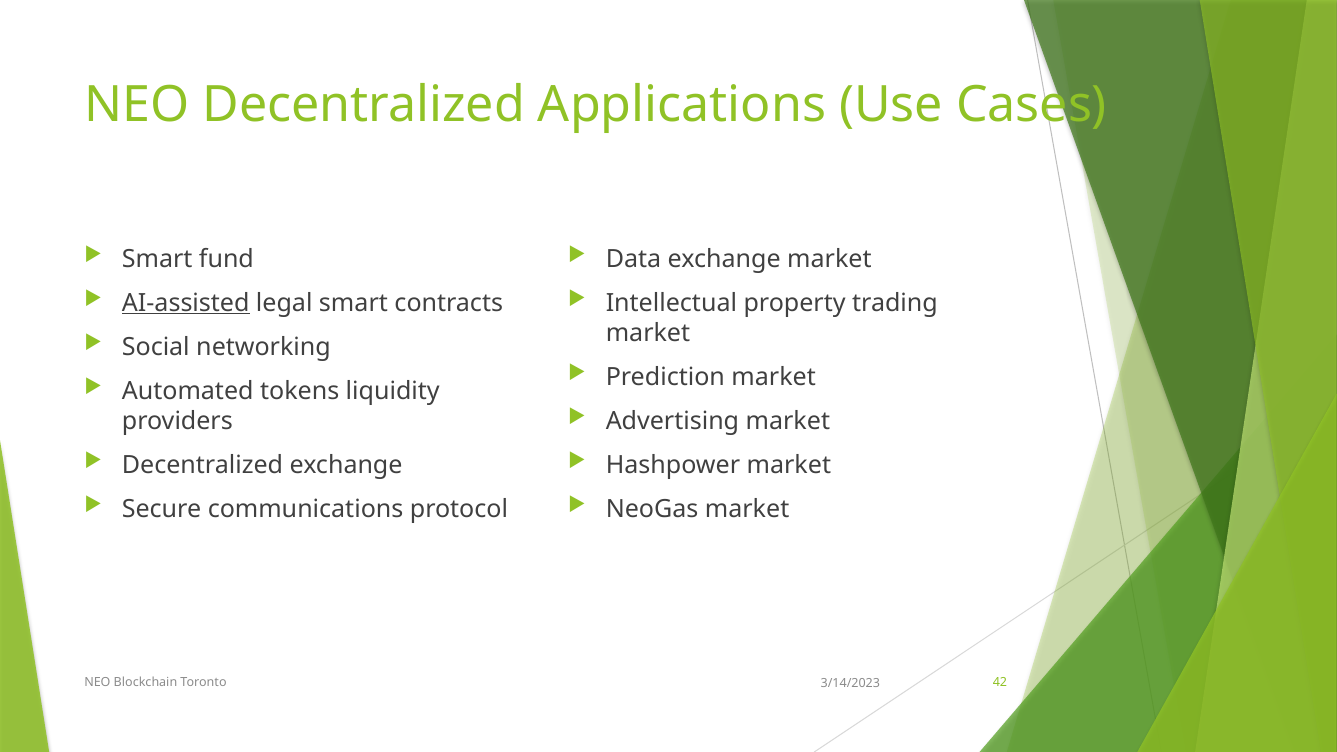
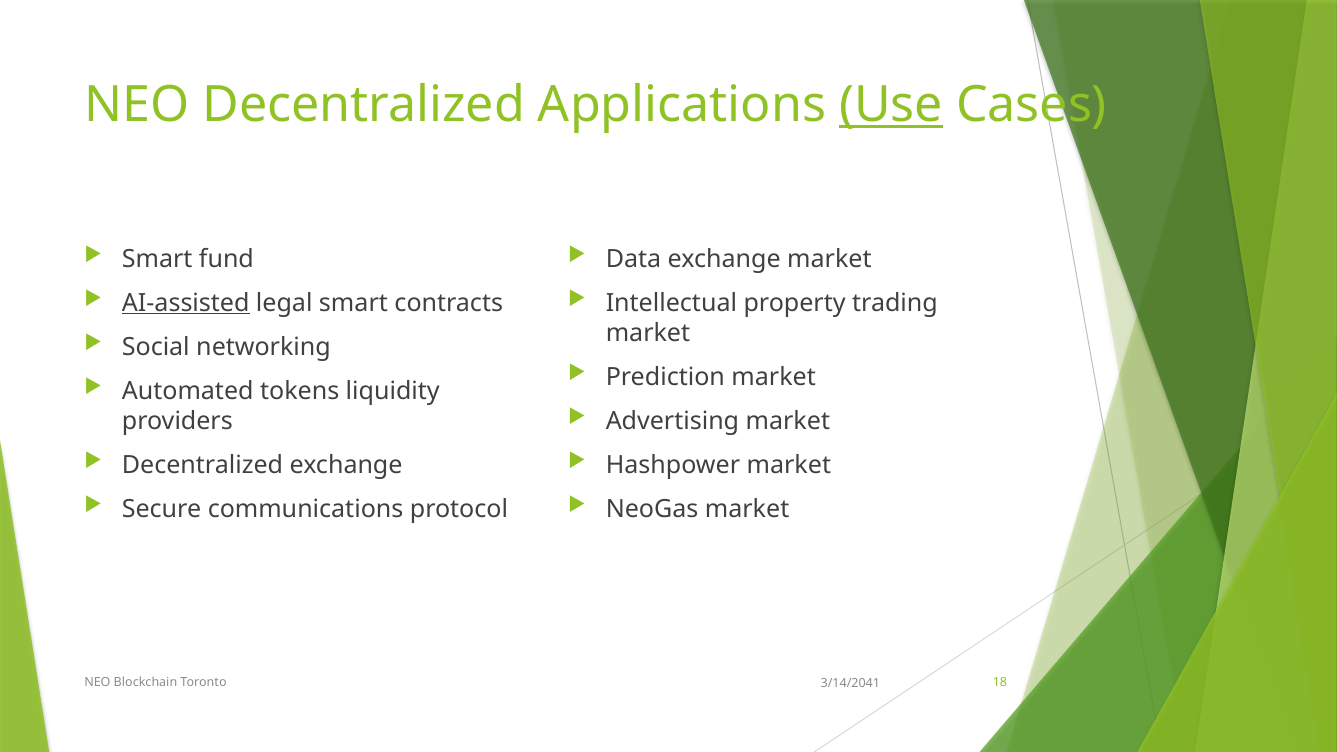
Use underline: none -> present
42: 42 -> 18
3/14/2023: 3/14/2023 -> 3/14/2041
